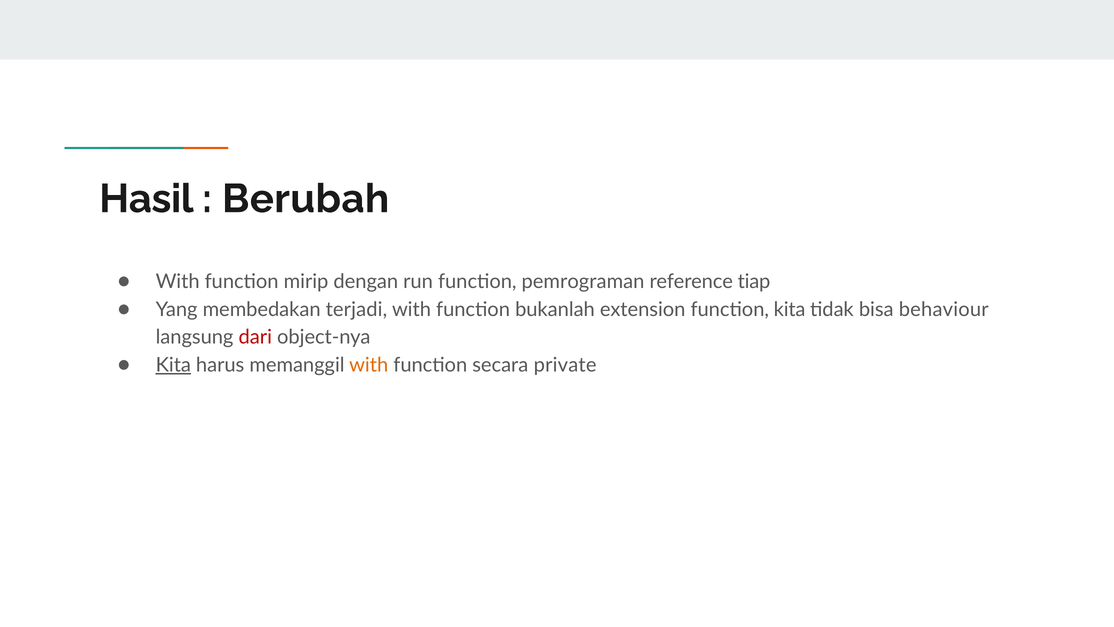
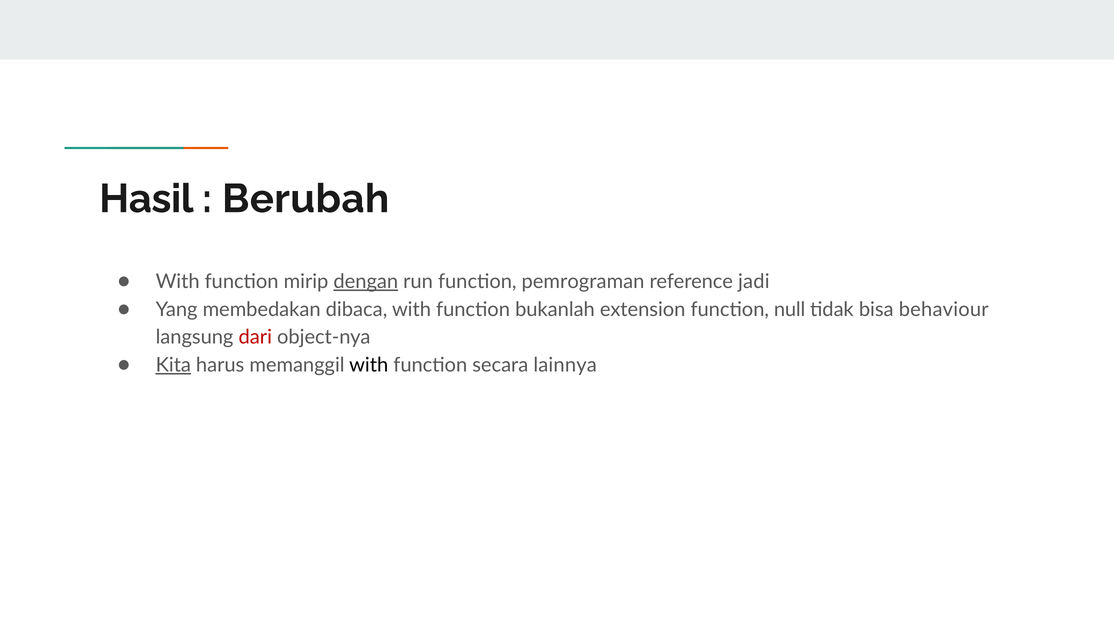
dengan underline: none -> present
tiap: tiap -> jadi
terjadi: terjadi -> dibaca
function kita: kita -> null
with at (369, 365) colour: orange -> black
private: private -> lainnya
